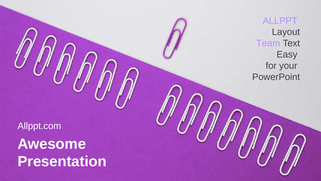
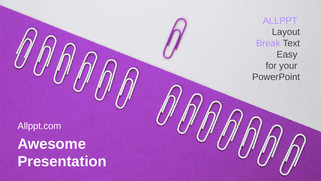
Team: Team -> Break
